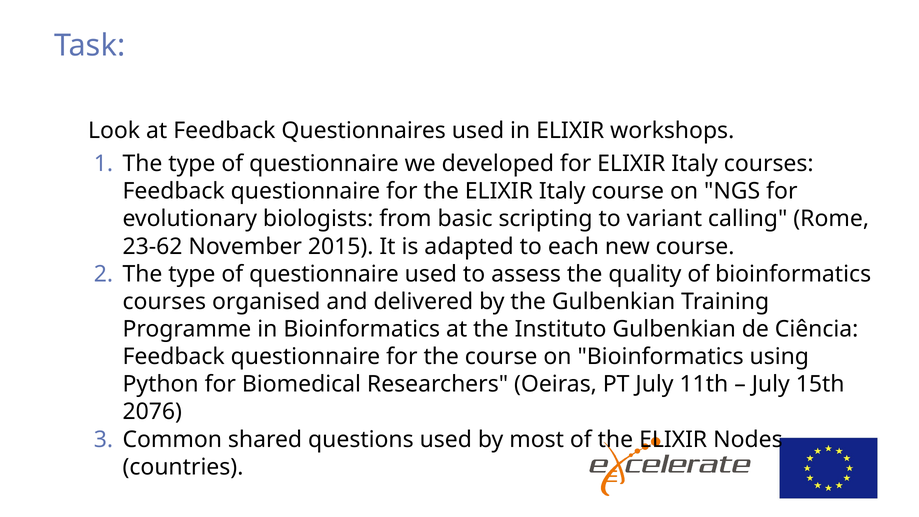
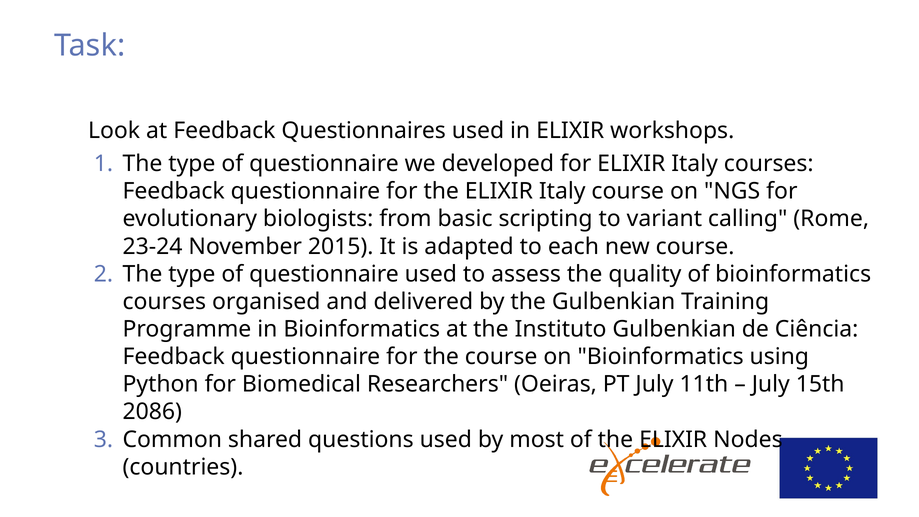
23-62: 23-62 -> 23-24
2076: 2076 -> 2086
